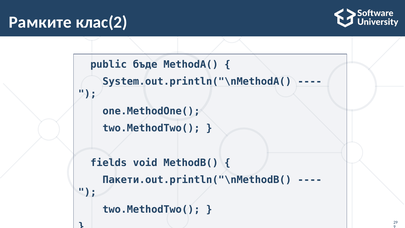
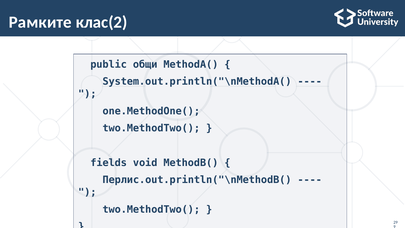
бъде: бъде -> общи
Пакети.out.println("\nMethodB(: Пакети.out.println("\nMethodB( -> Перлис.out.println("\nMethodB(
